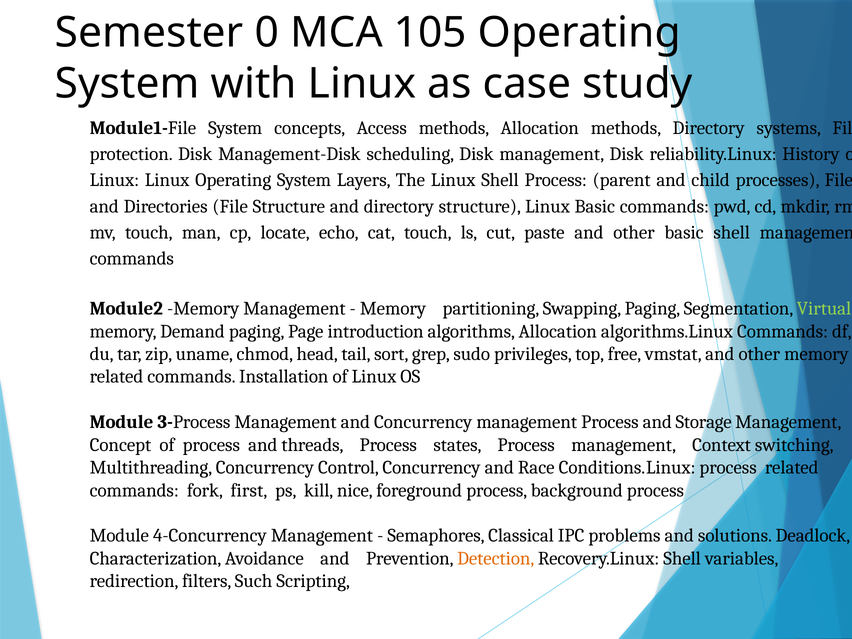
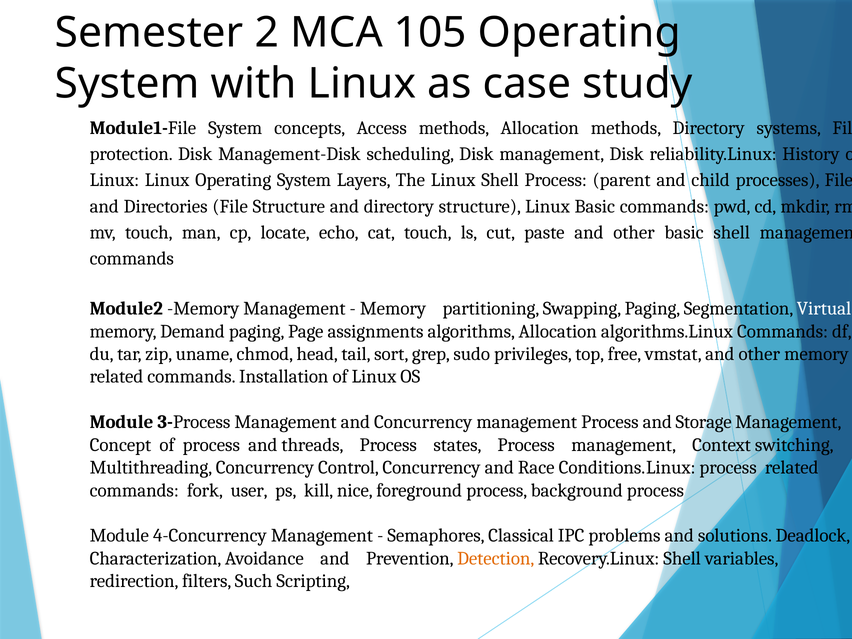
0: 0 -> 2
Virtual colour: light green -> white
introduction: introduction -> assignments
first: first -> user
